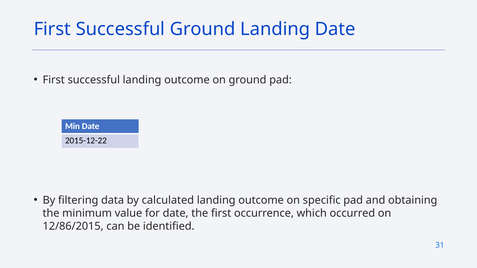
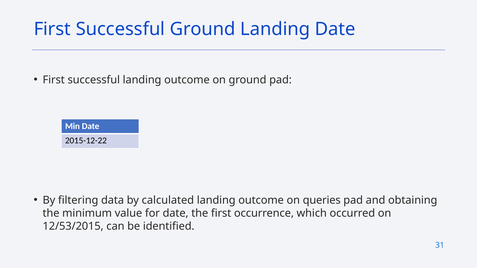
specific: specific -> queries
12/86/2015: 12/86/2015 -> 12/53/2015
